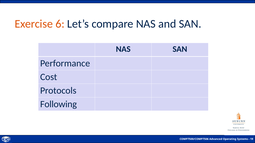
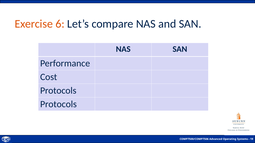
Following at (59, 104): Following -> Protocols
